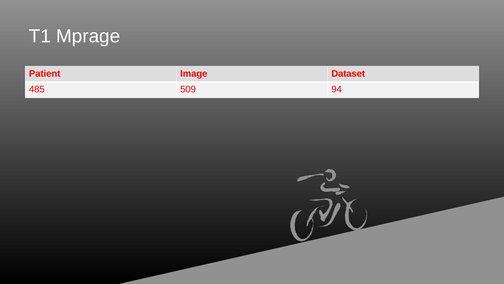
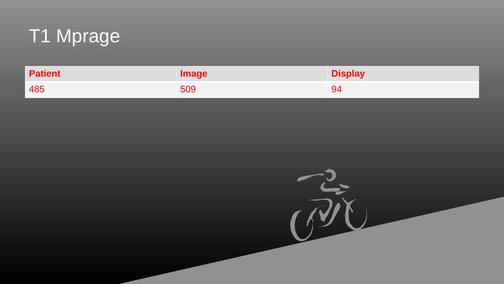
Dataset: Dataset -> Display
